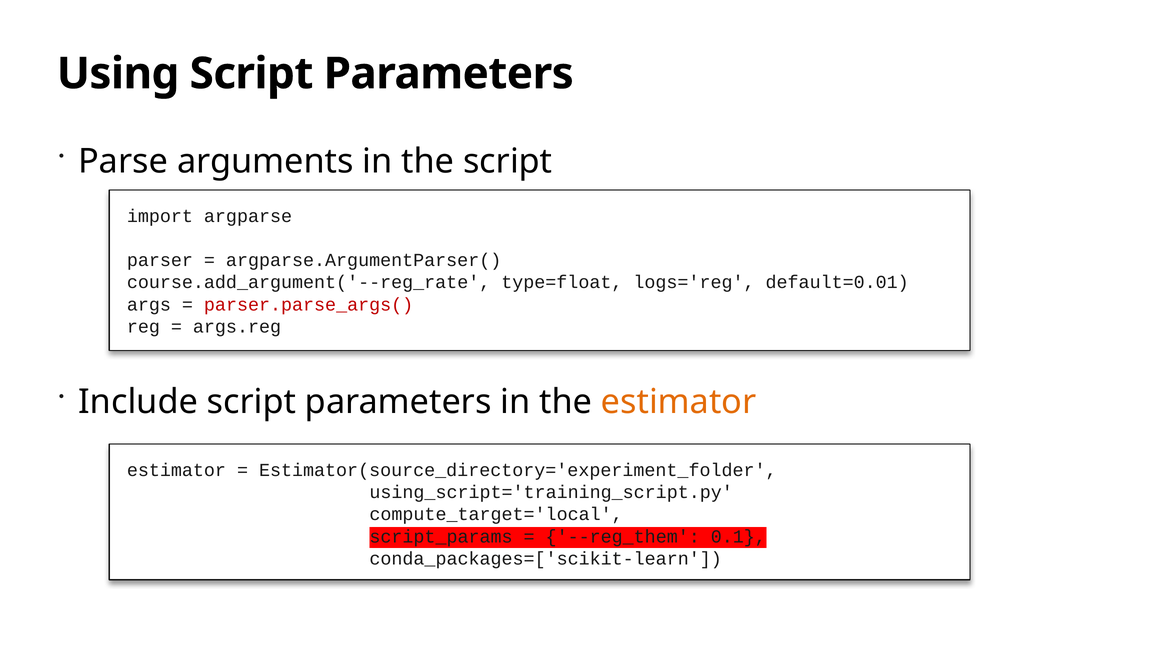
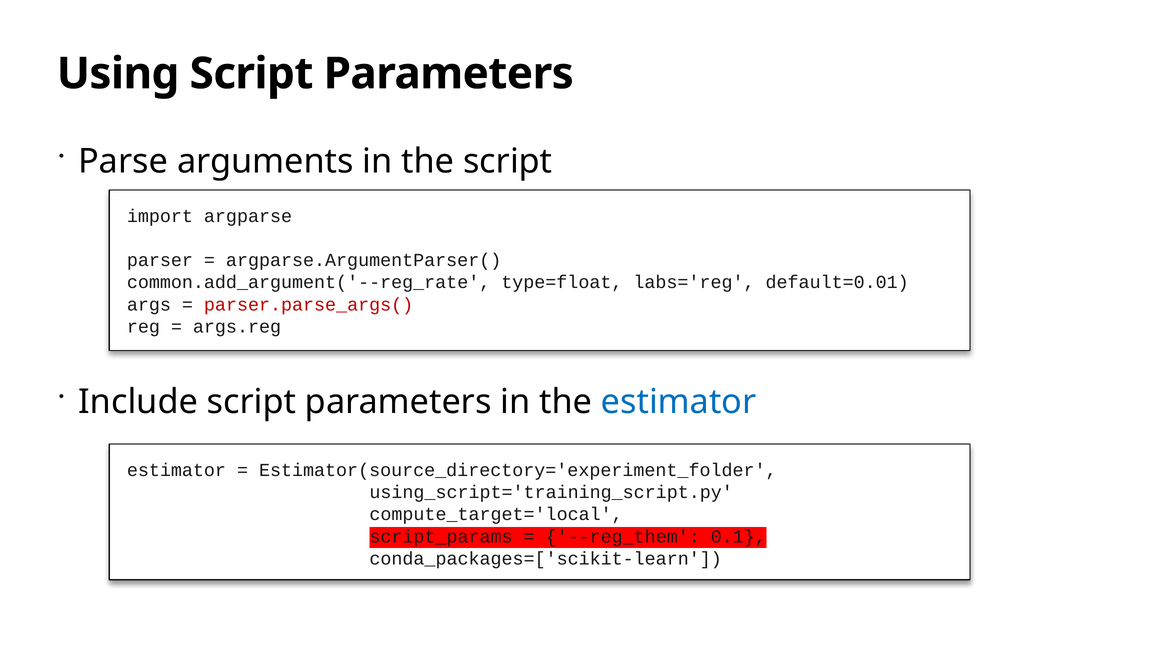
course.add_argument('--reg_rate: course.add_argument('--reg_rate -> common.add_argument('--reg_rate
logs='reg: logs='reg -> labs='reg
estimator at (679, 402) colour: orange -> blue
